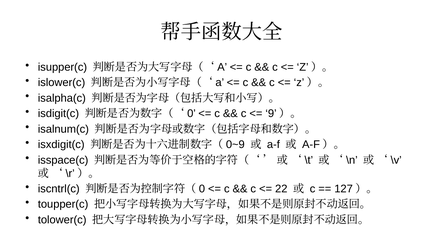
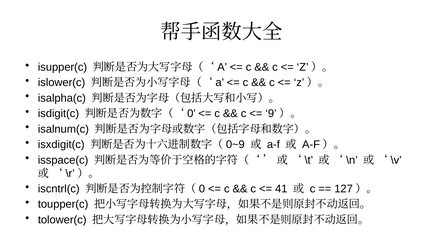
22: 22 -> 41
